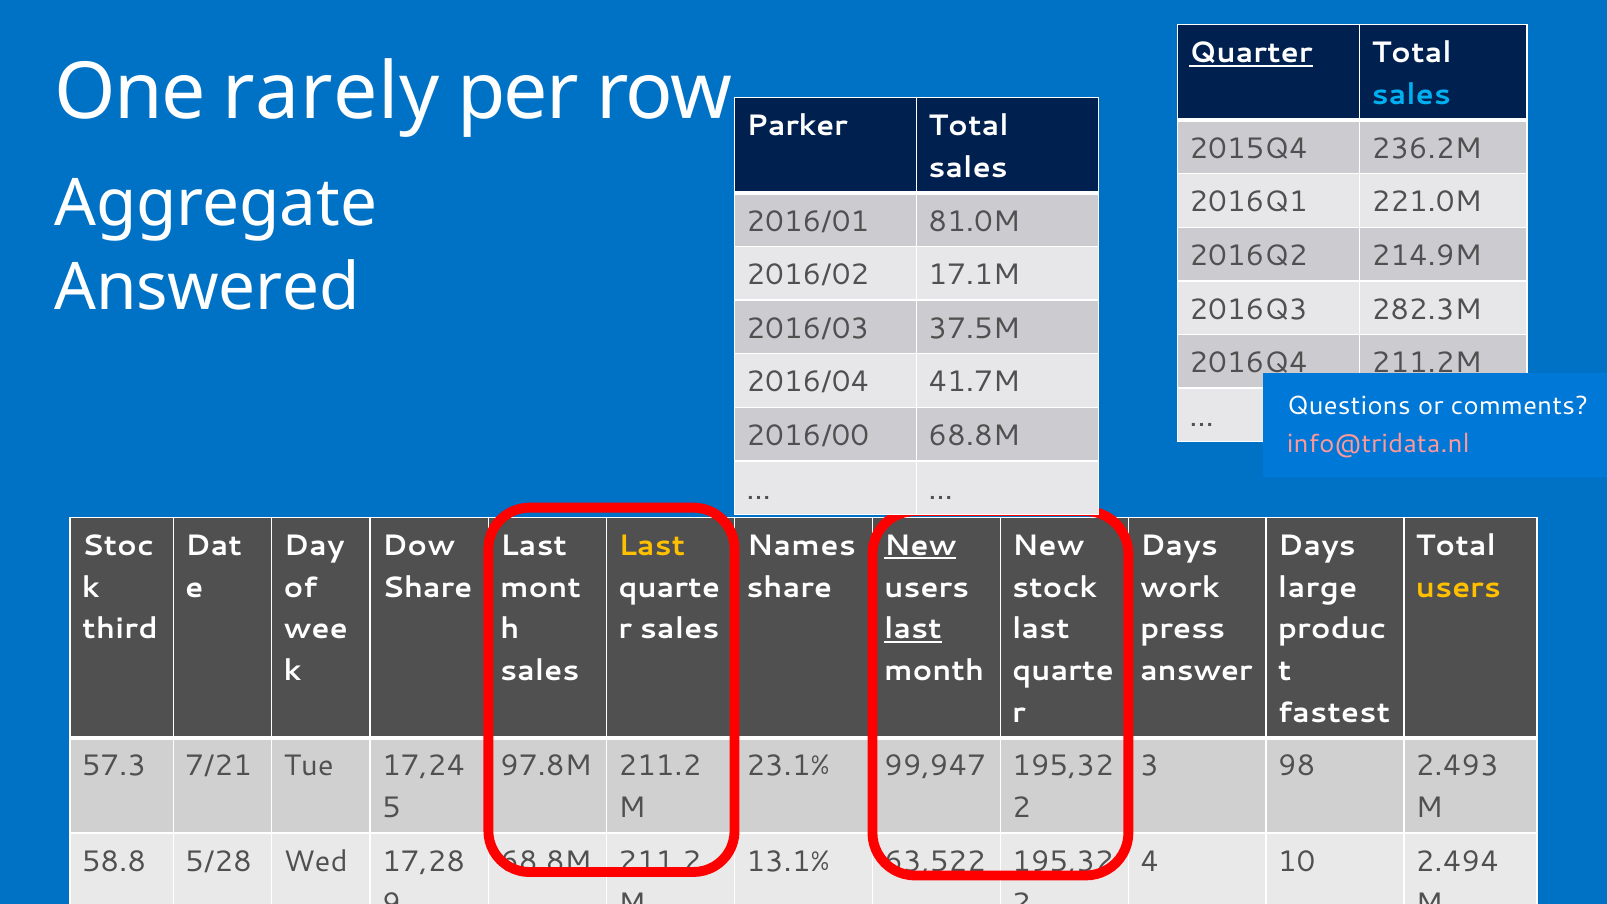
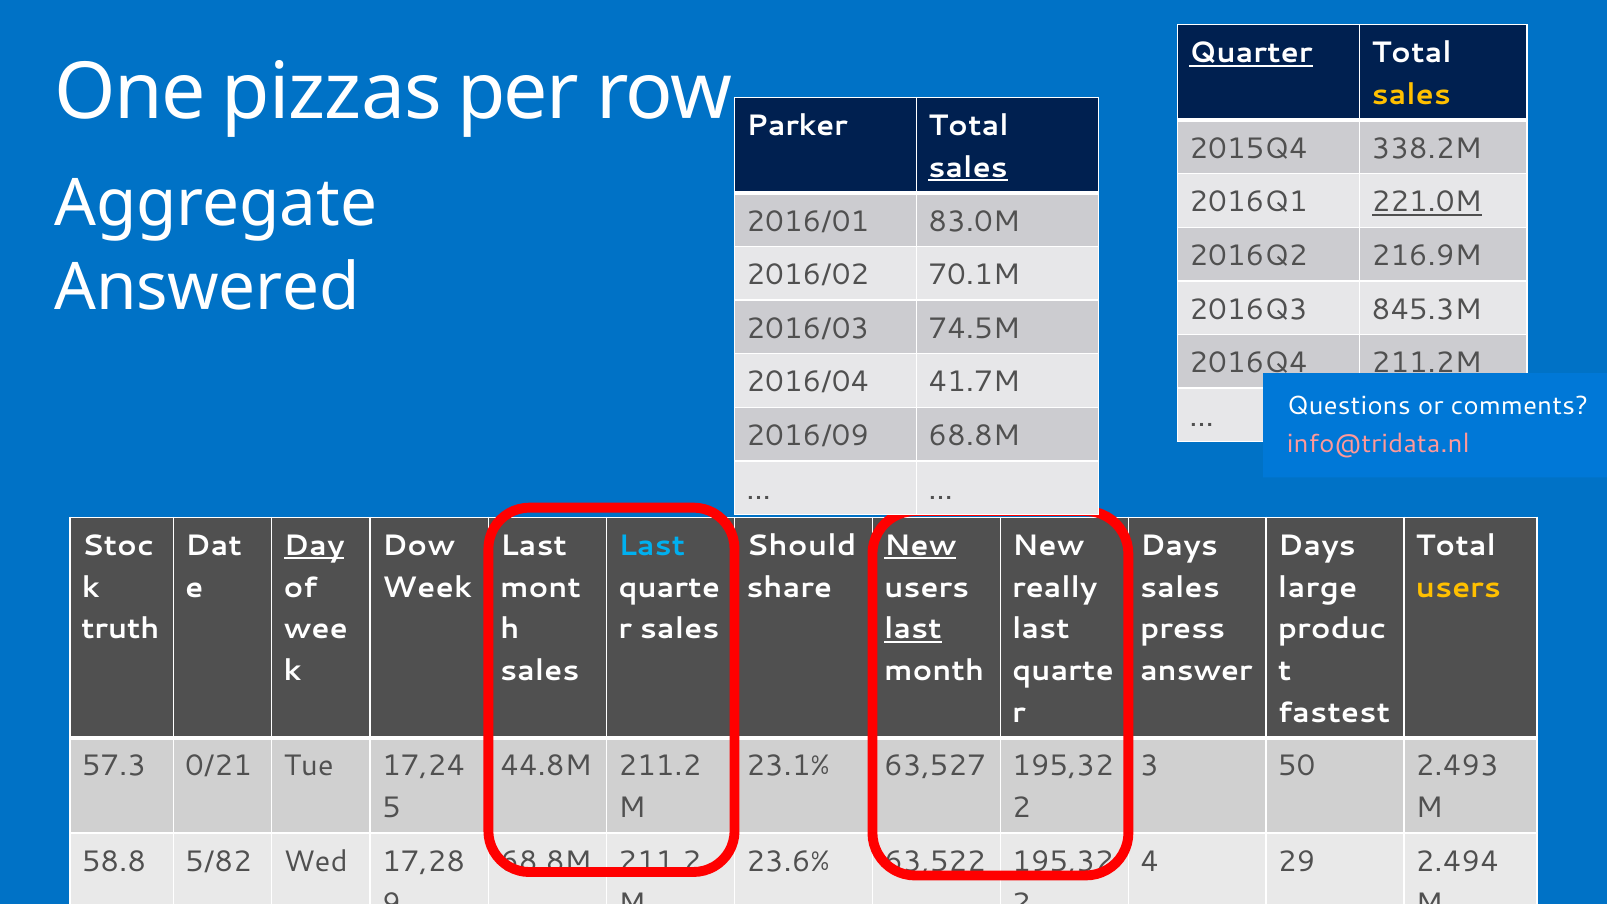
rarely: rarely -> pizzas
sales at (1411, 95) colour: light blue -> yellow
236.2M: 236.2M -> 338.2M
sales at (968, 168) underline: none -> present
221.0M underline: none -> present
81.0M: 81.0M -> 83.0M
214.9M: 214.9M -> 216.9M
17.1M: 17.1M -> 70.1M
282.3M: 282.3M -> 845.3M
37.5M: 37.5M -> 74.5M
2016/00: 2016/00 -> 2016/09
Day underline: none -> present
Last at (652, 546) colour: yellow -> light blue
Names: Names -> Should
Share at (427, 587): Share -> Week
stock: stock -> really
work at (1180, 587): work -> sales
third: third -> truth
7/21: 7/21 -> 0/21
97.8M: 97.8M -> 44.8M
99,947: 99,947 -> 63,527
3 98: 98 -> 50
5/28: 5/28 -> 5/82
13.1%: 13.1% -> 23.6%
10: 10 -> 29
